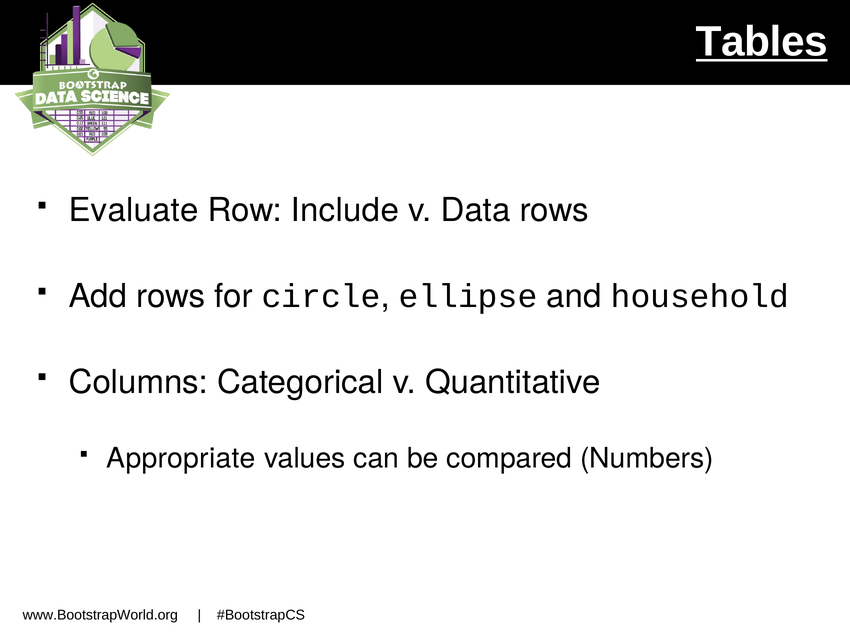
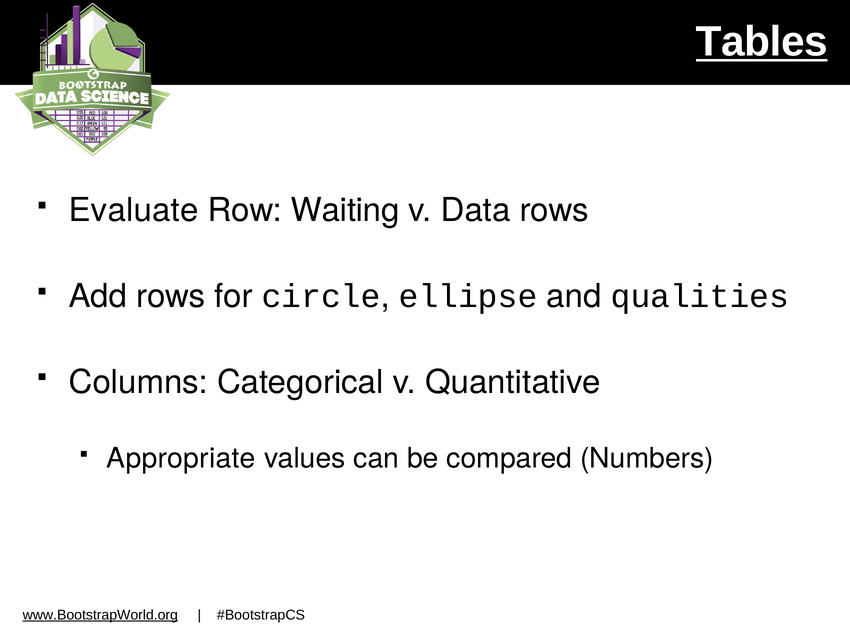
Include: Include -> Waiting
household: household -> qualities
www.BootstrapWorld.org underline: none -> present
